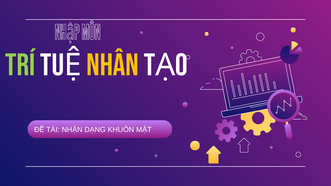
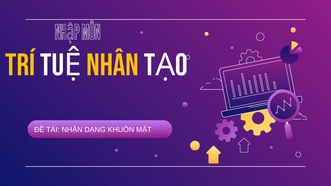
TRÍ colour: light green -> yellow
